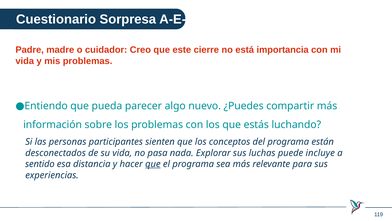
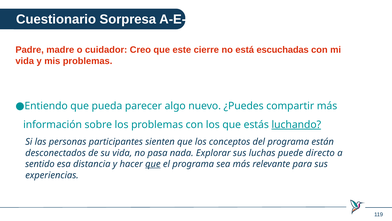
importancia: importancia -> escuchadas
luchando underline: none -> present
incluye: incluye -> directo
